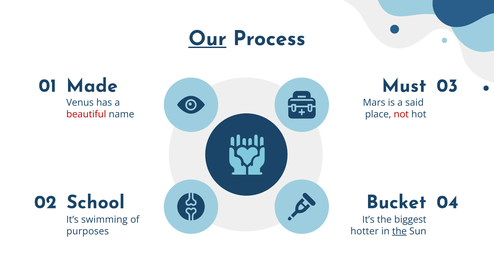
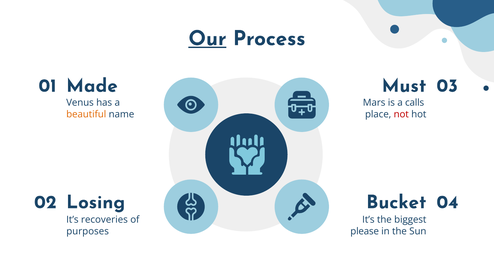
said: said -> calls
beautiful colour: red -> orange
School: School -> Losing
swimming: swimming -> recoveries
hotter: hotter -> please
the at (399, 231) underline: present -> none
